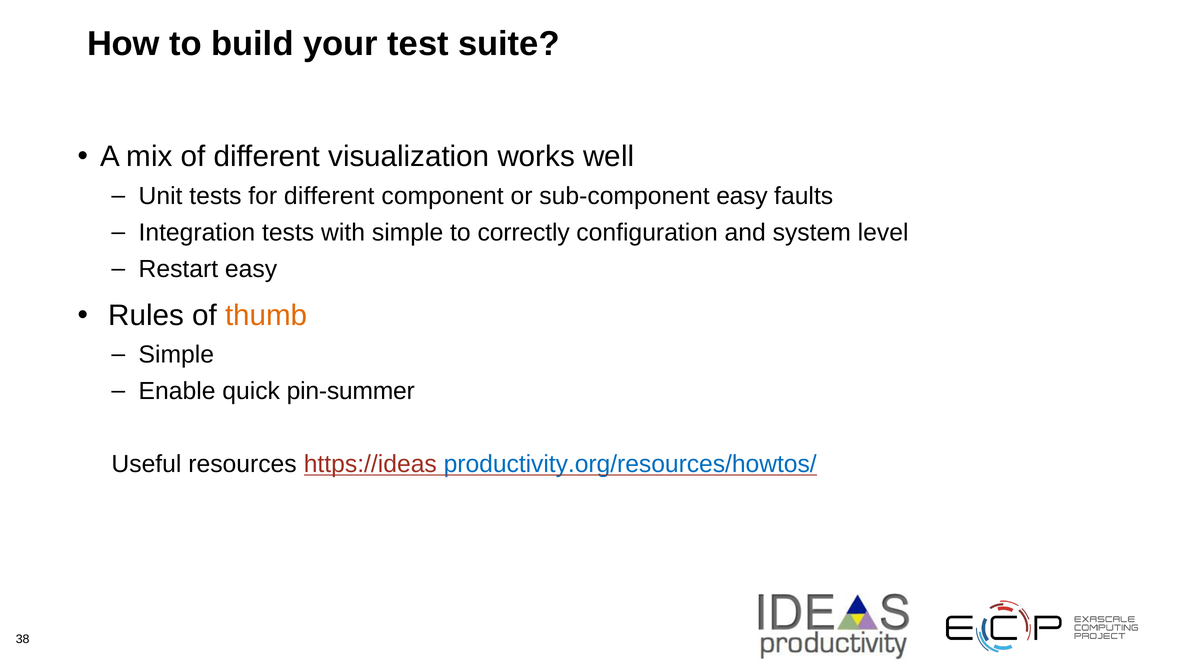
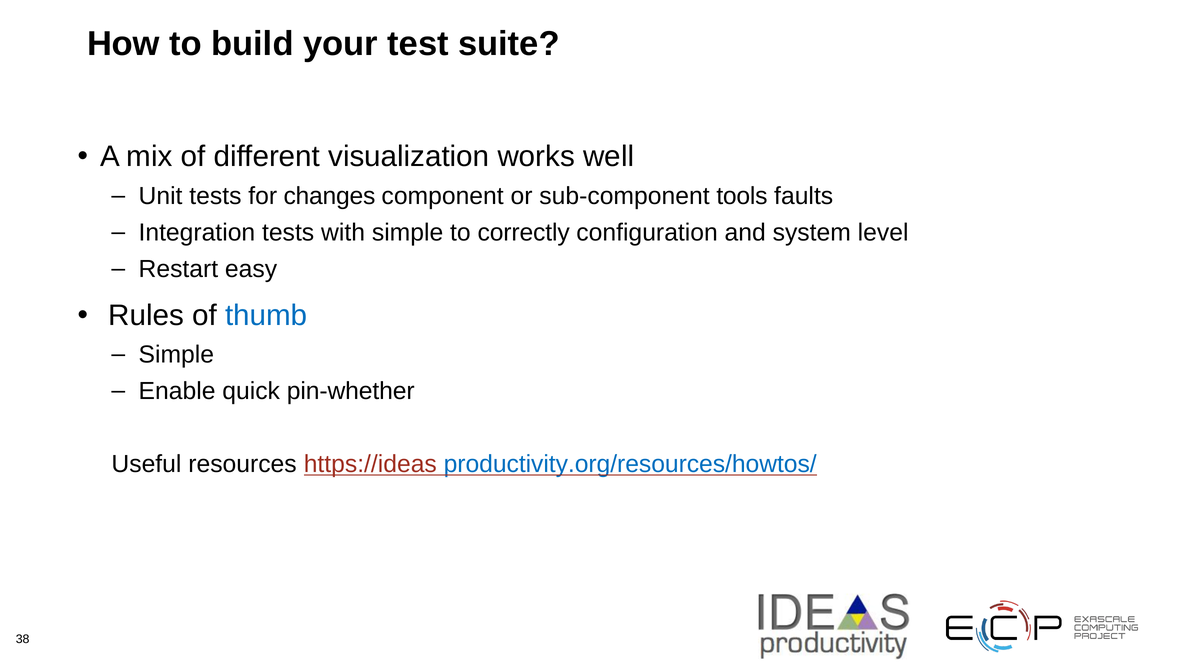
for different: different -> changes
sub-component easy: easy -> tools
thumb colour: orange -> blue
pin-summer: pin-summer -> pin-whether
